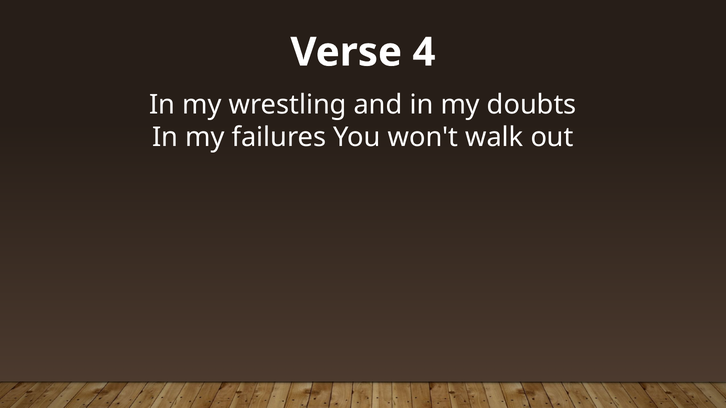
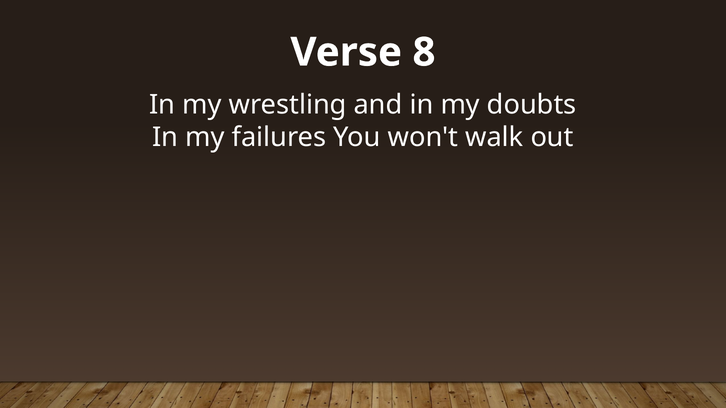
4: 4 -> 8
